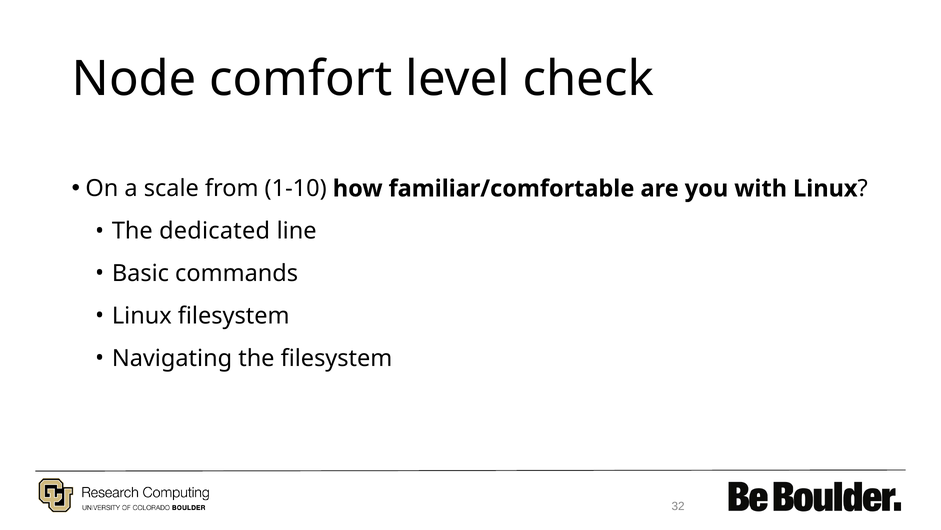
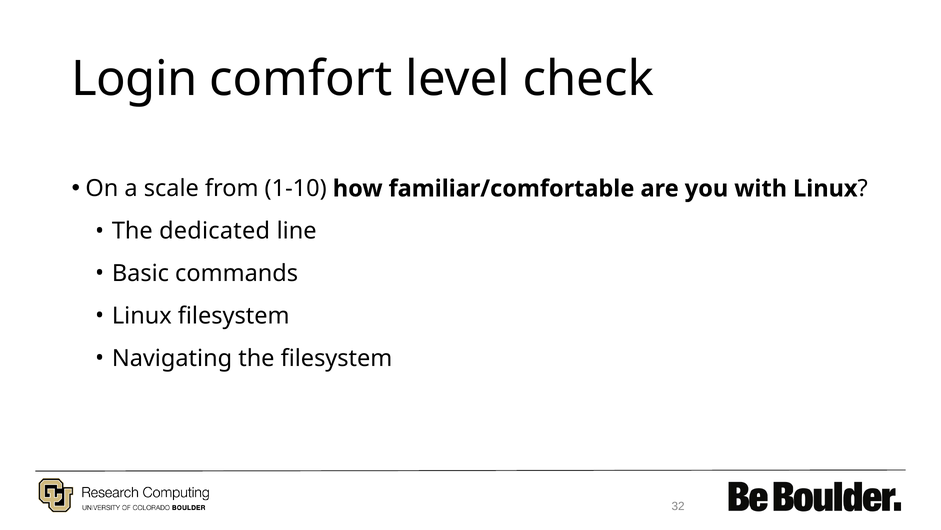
Node: Node -> Login
